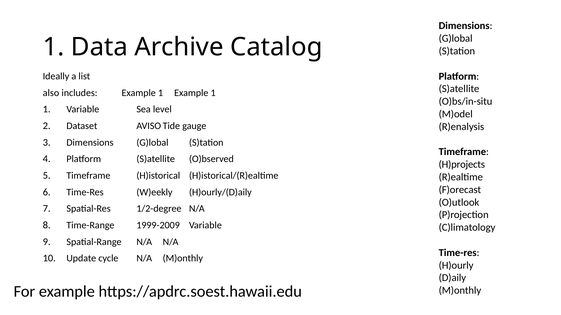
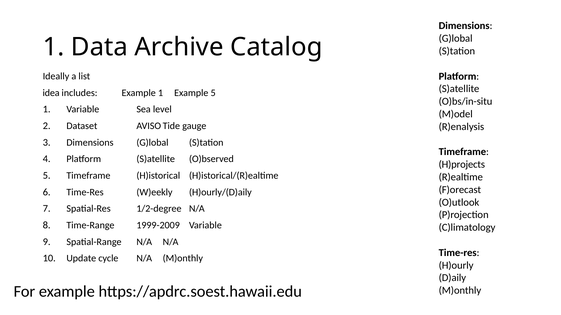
also: also -> idea
1 Example 1: 1 -> 5
